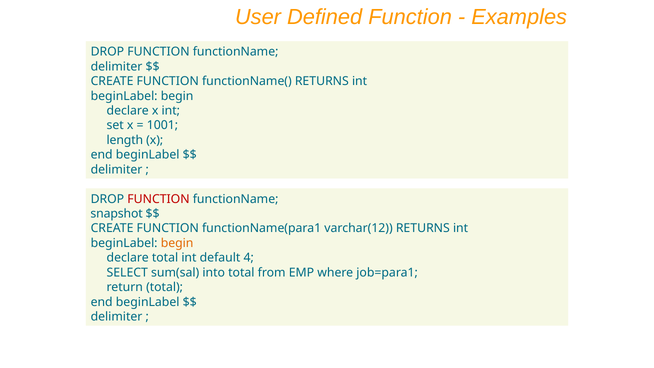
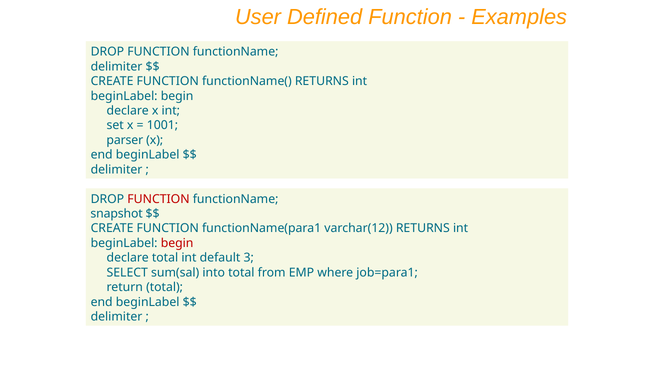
length: length -> parser
begin at (177, 243) colour: orange -> red
4: 4 -> 3
